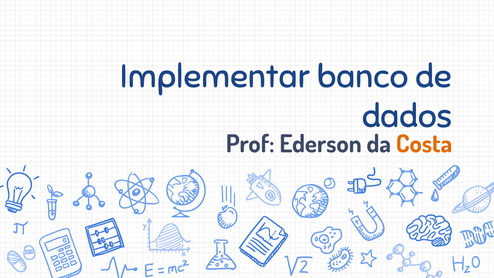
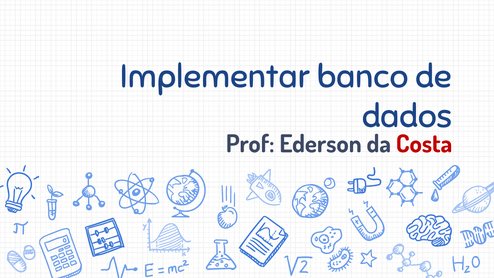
Costa colour: orange -> red
